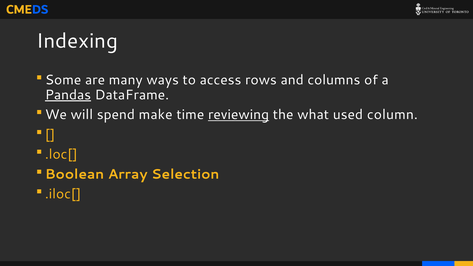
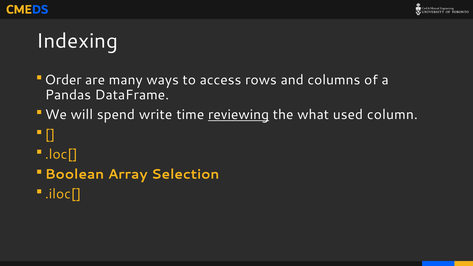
Some: Some -> Order
Pandas underline: present -> none
make: make -> write
